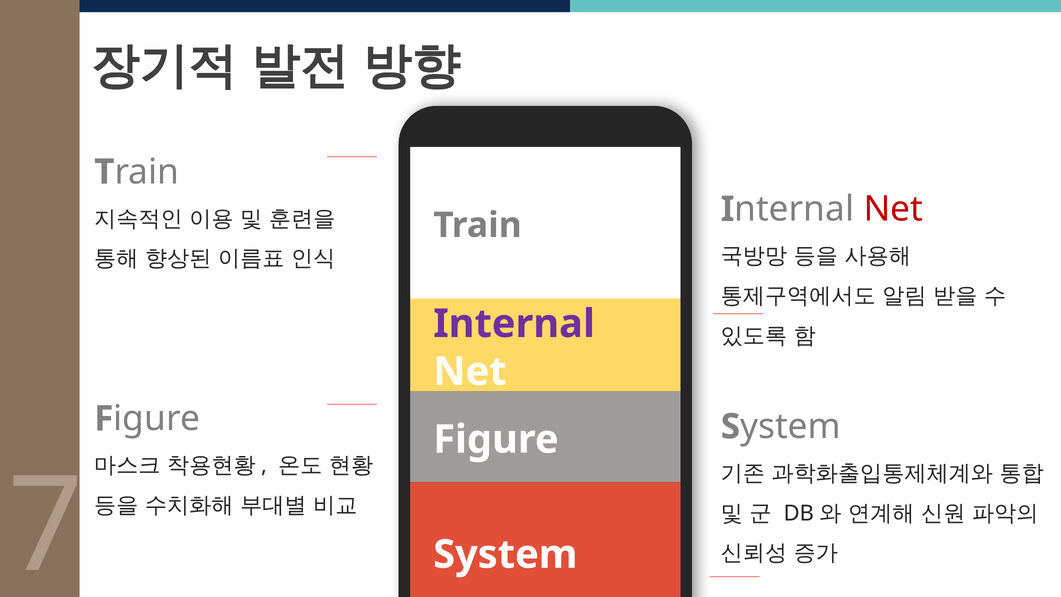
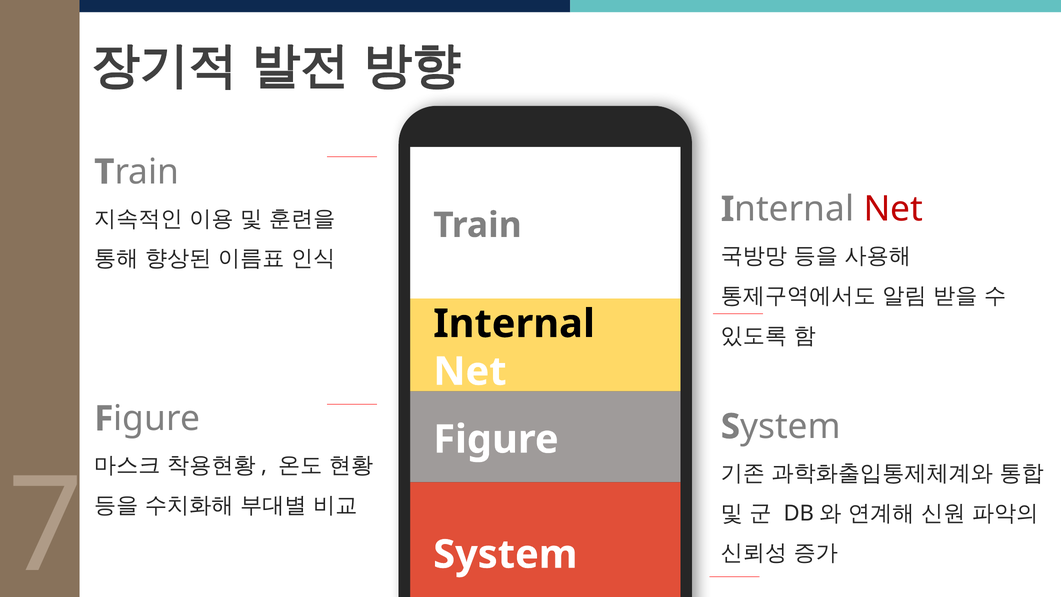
Internal colour: purple -> black
